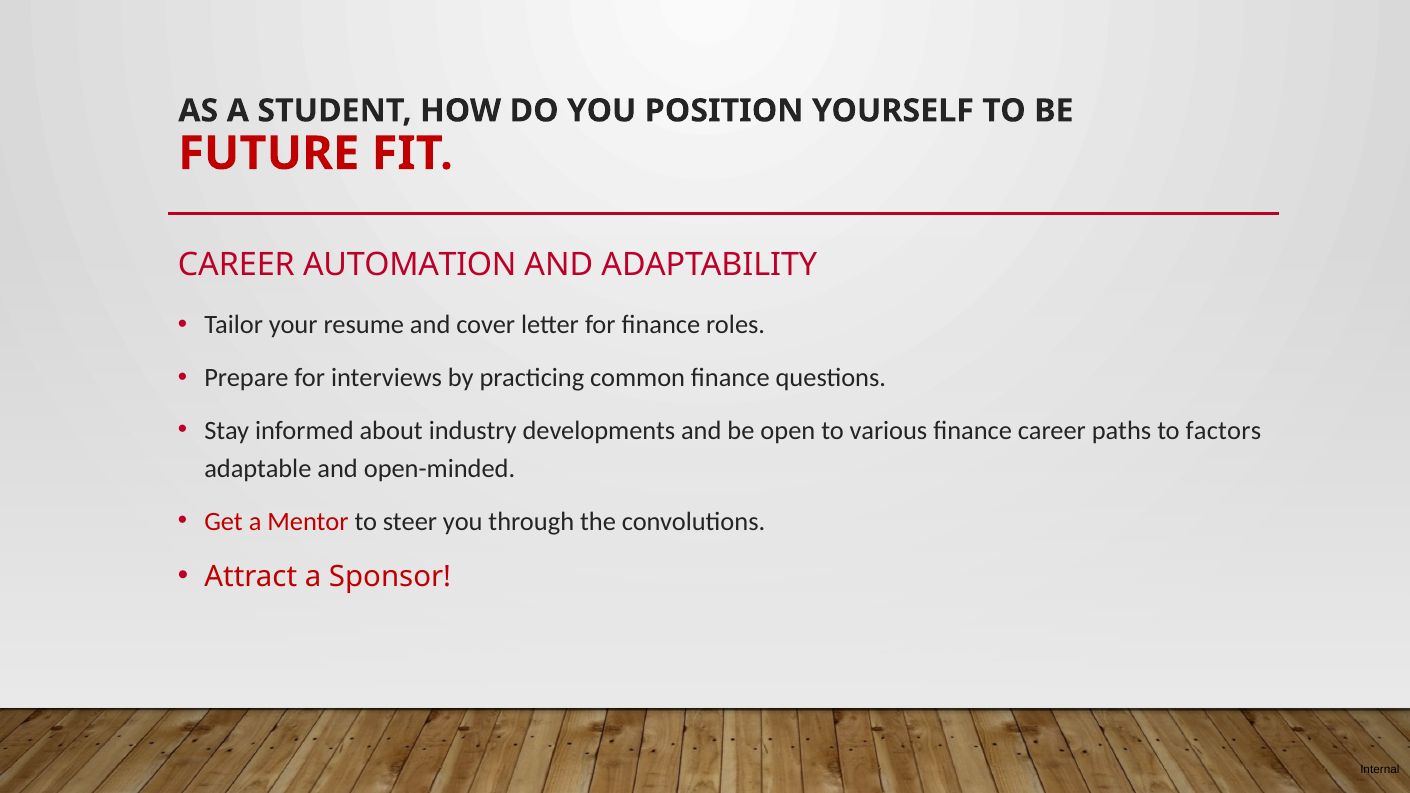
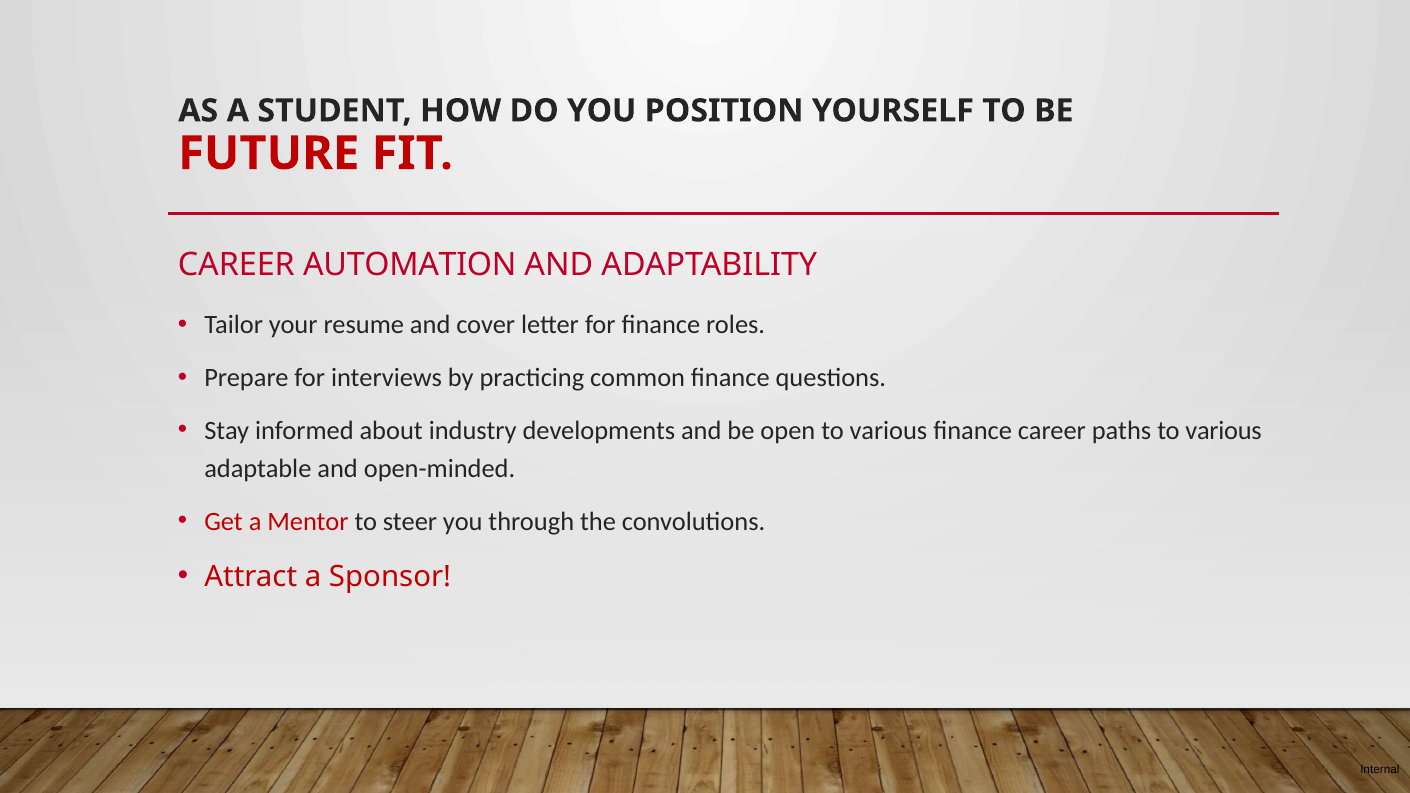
paths to factors: factors -> various
